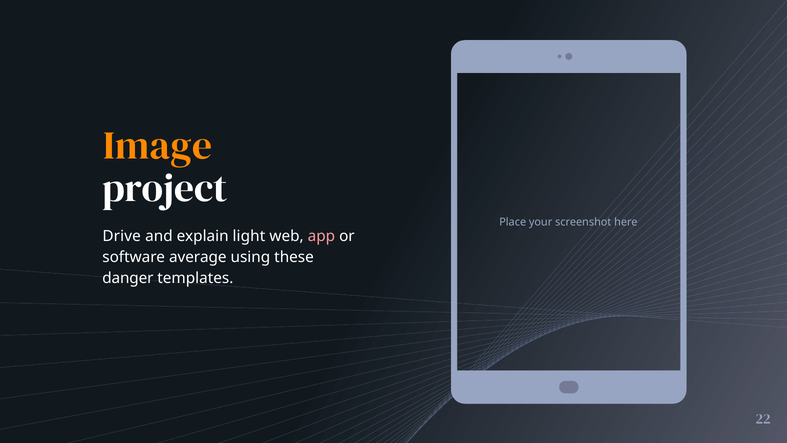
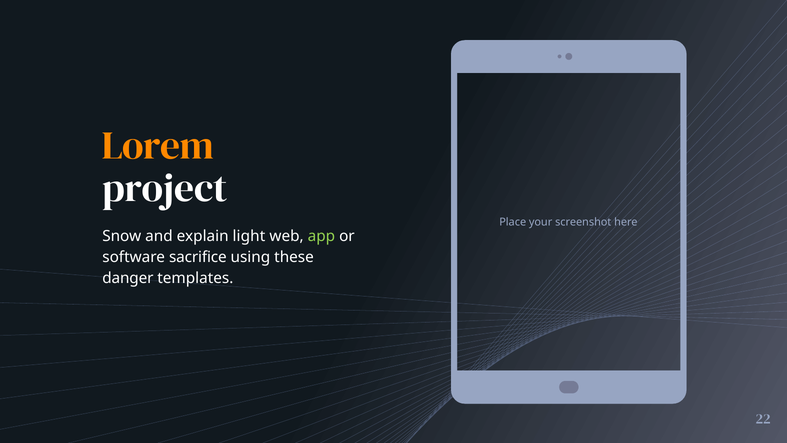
Image: Image -> Lorem
Drive: Drive -> Snow
app colour: pink -> light green
average: average -> sacrifice
